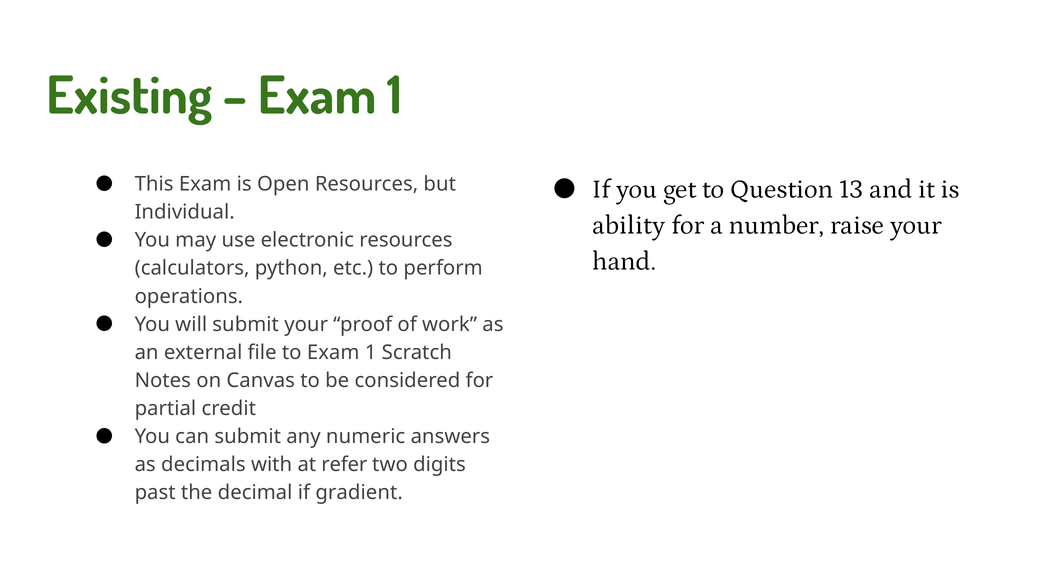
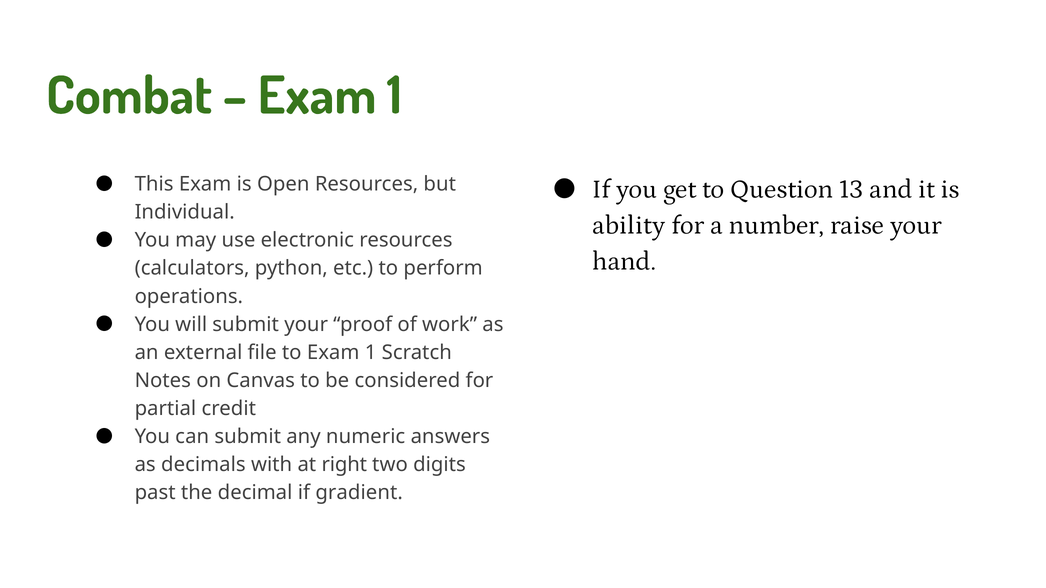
Existing: Existing -> Combat
refer: refer -> right
